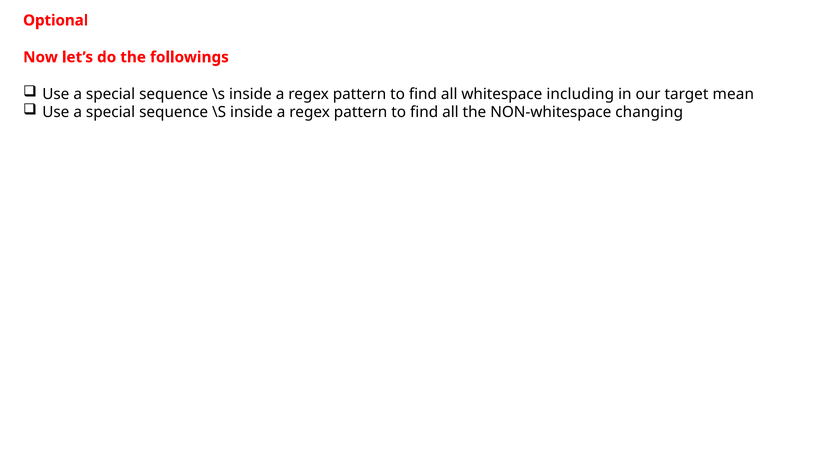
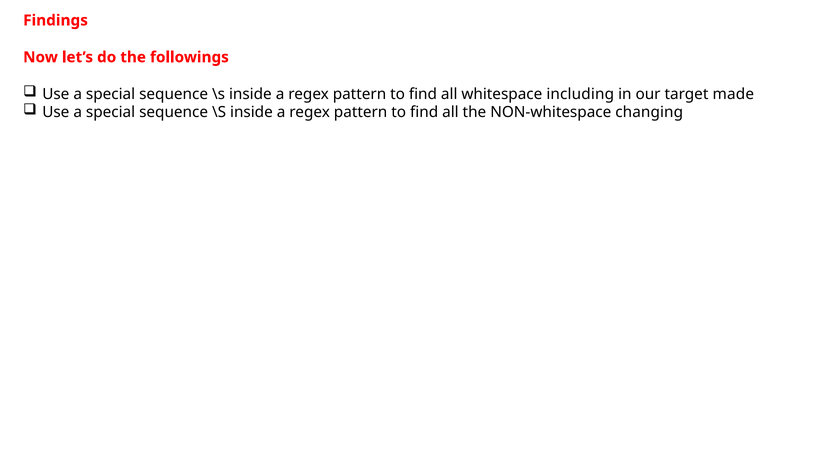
Optional: Optional -> Findings
mean: mean -> made
